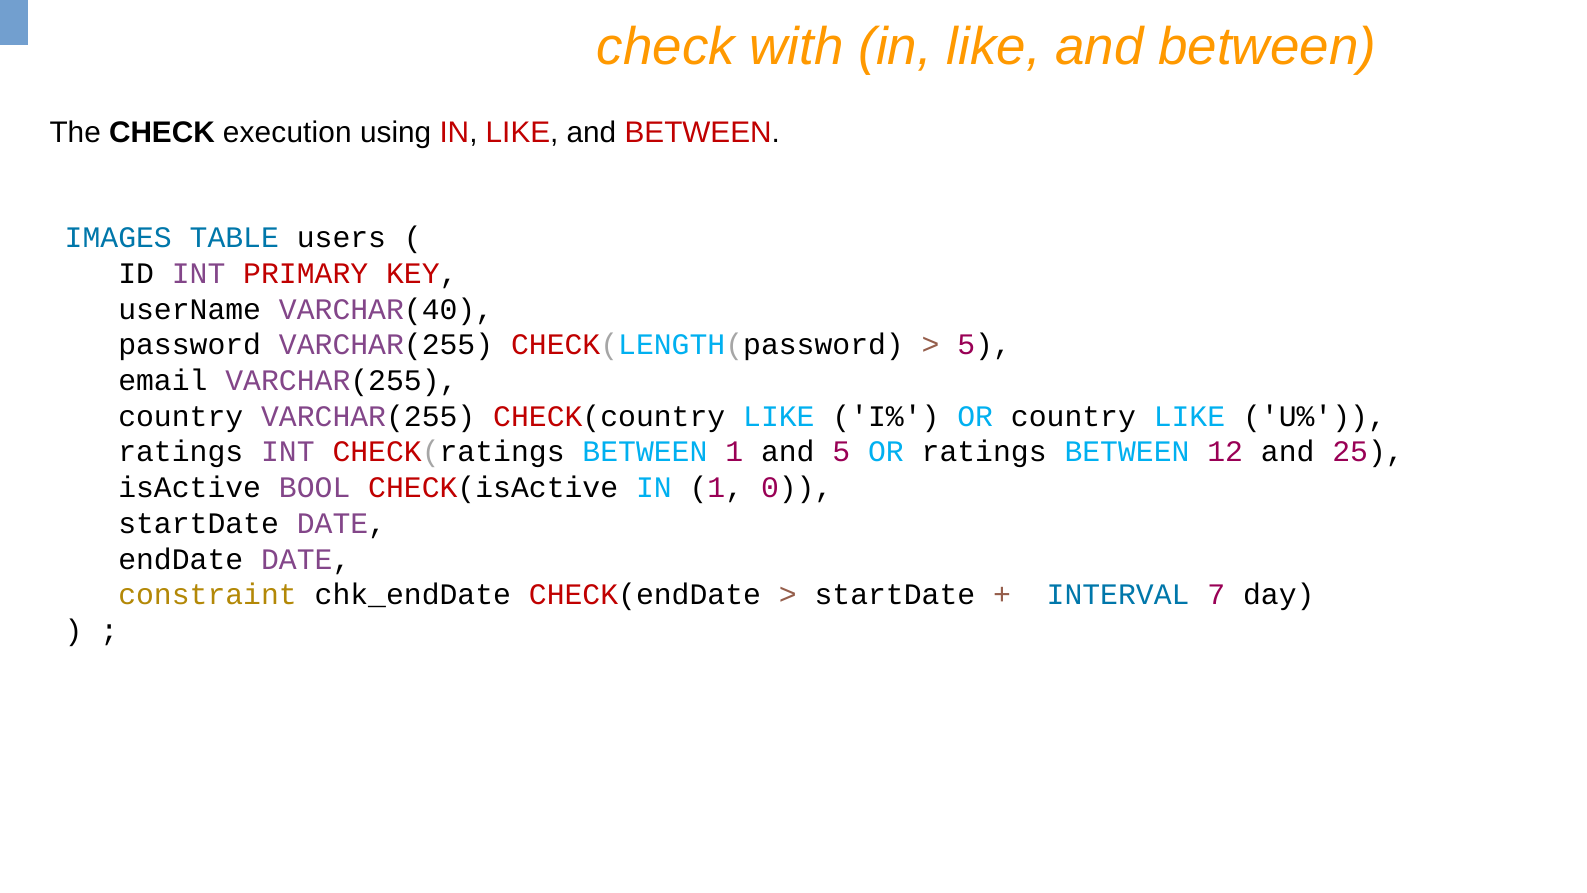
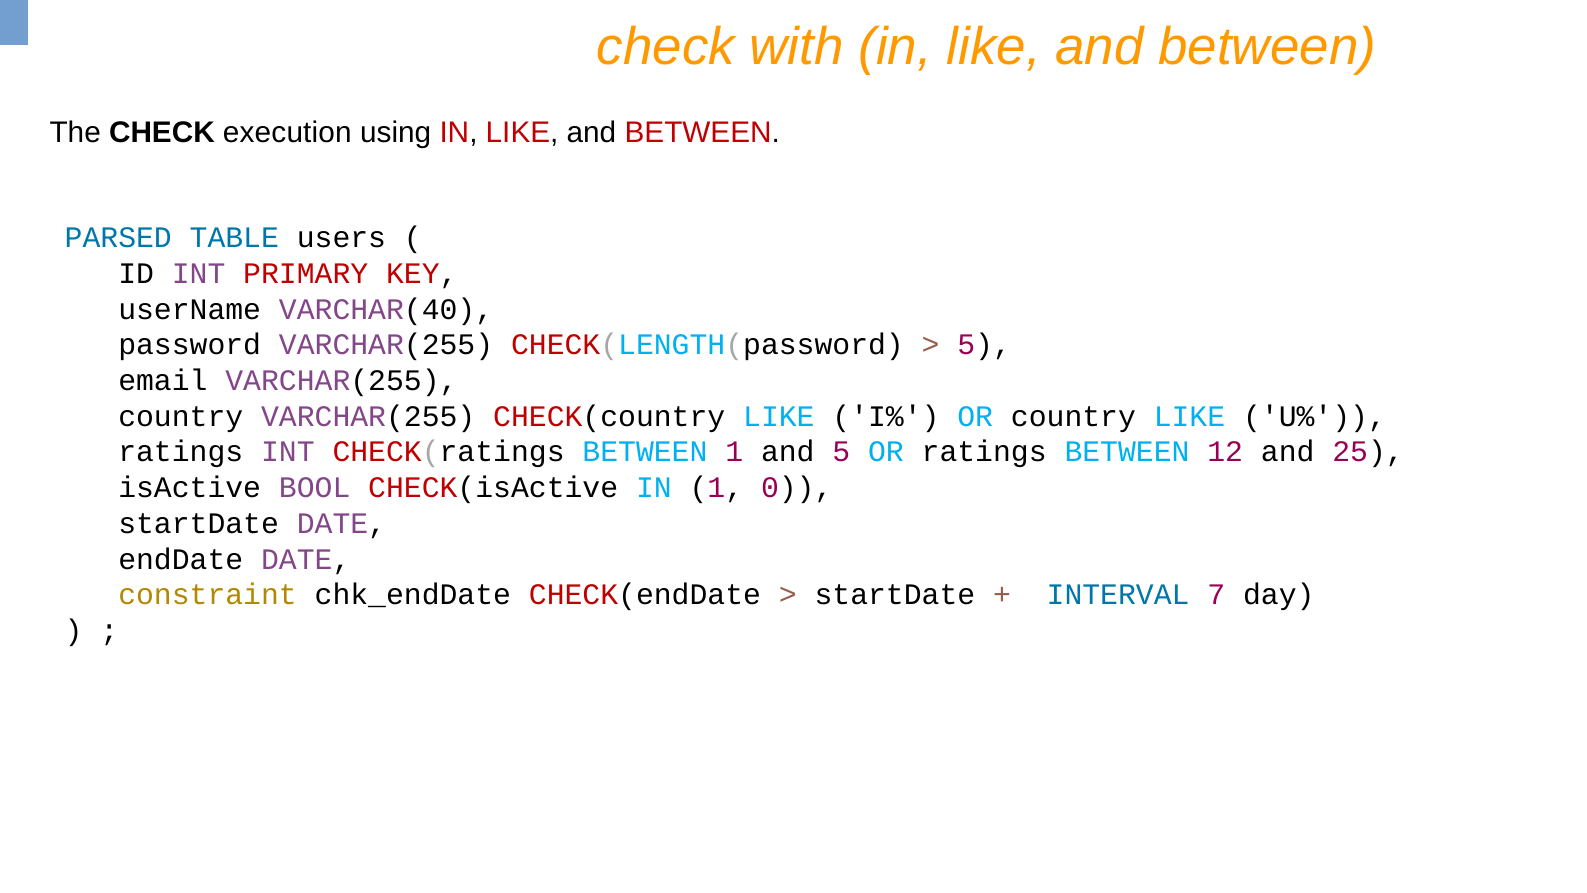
IMAGES: IMAGES -> PARSED
